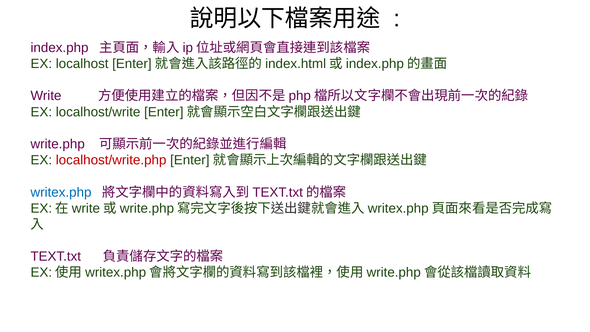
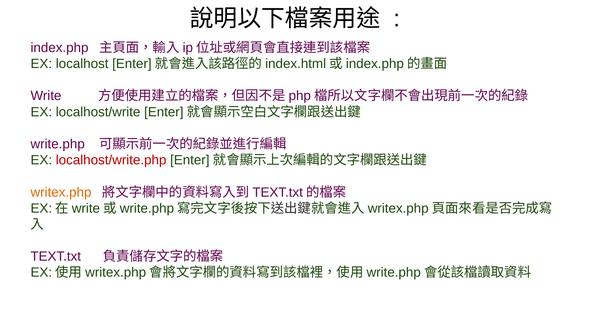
writex.php colour: blue -> orange
